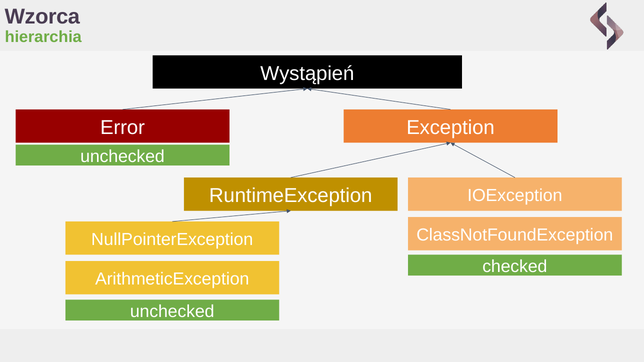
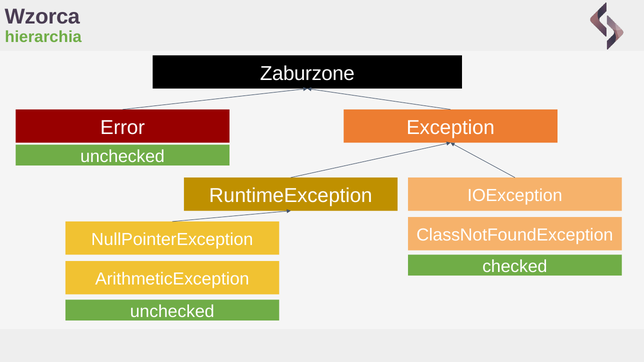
Wystąpień: Wystąpień -> Zaburzone
